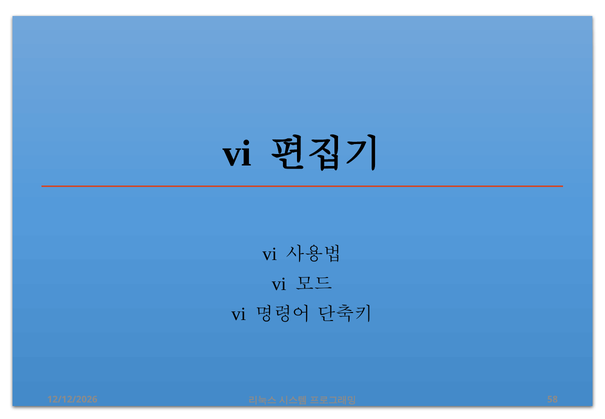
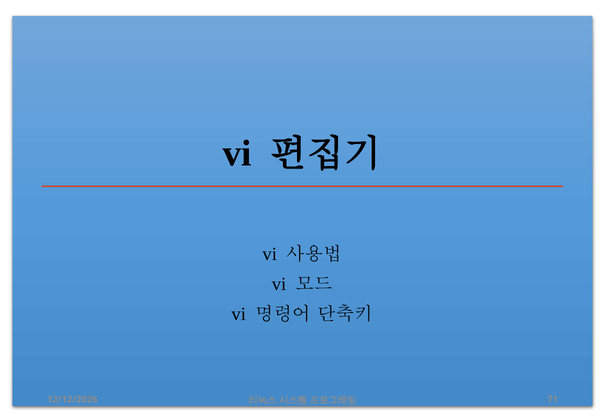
58: 58 -> 71
